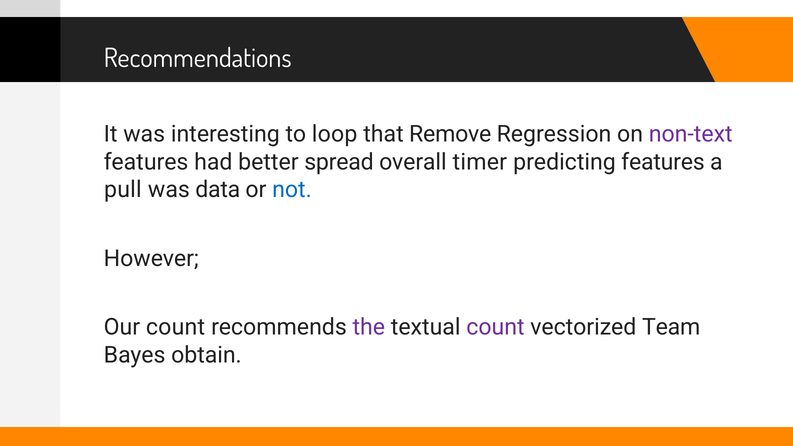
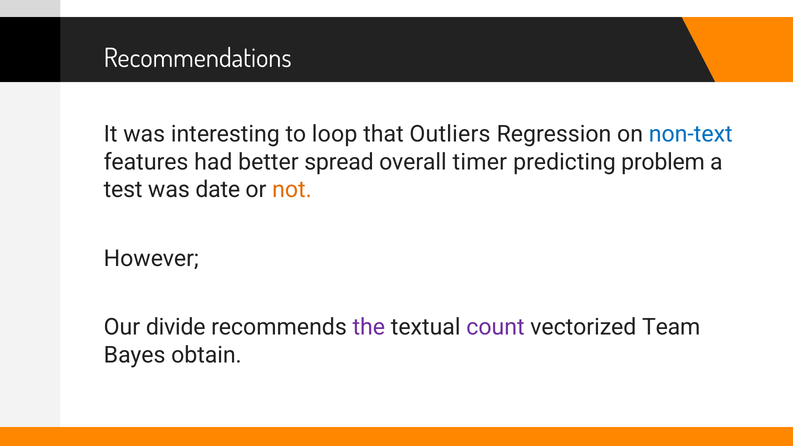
Remove: Remove -> Outliers
non-text colour: purple -> blue
predicting features: features -> problem
pull: pull -> test
data: data -> date
not colour: blue -> orange
Our count: count -> divide
